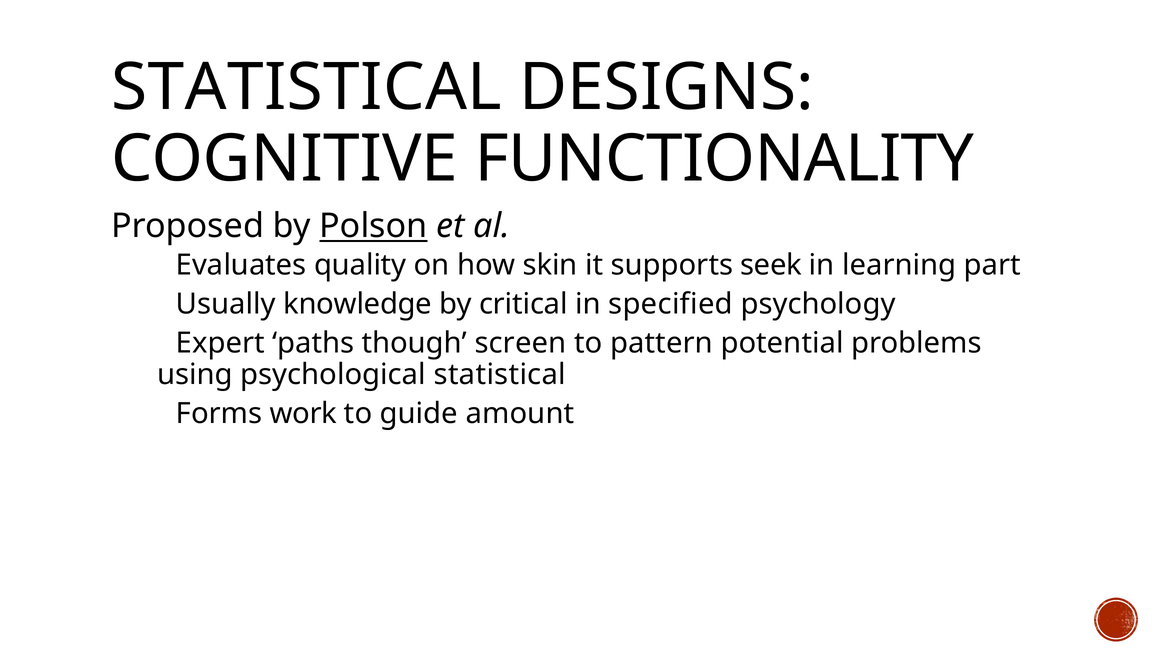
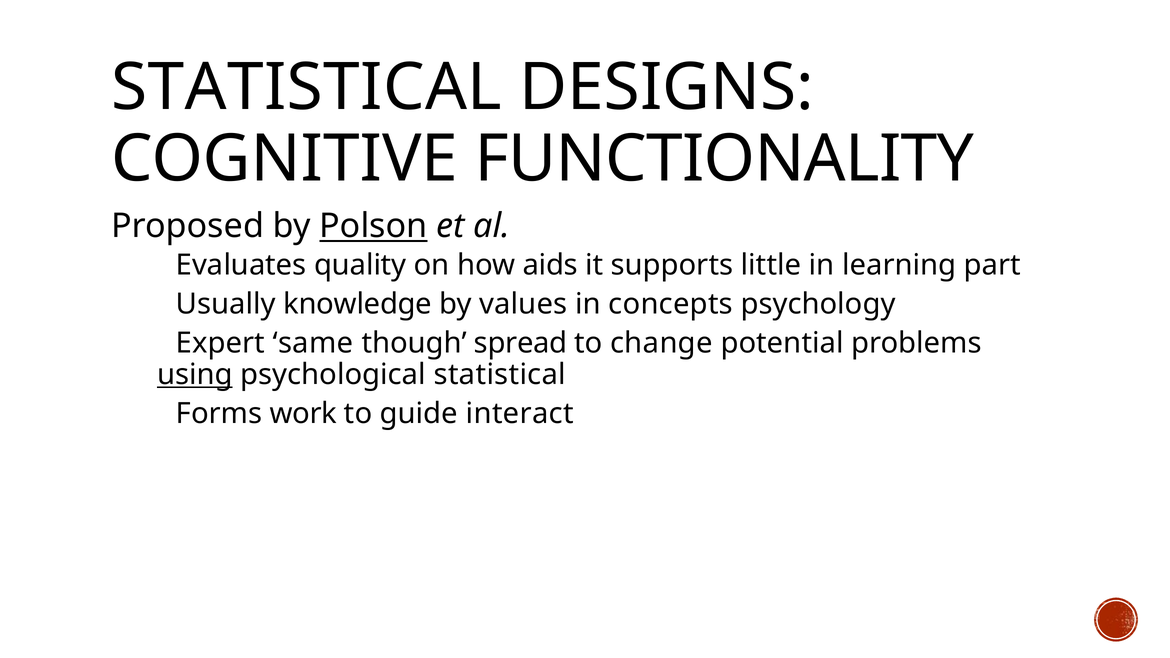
skin: skin -> aids
seek: seek -> little
critical: critical -> values
specified: specified -> concepts
paths: paths -> same
screen: screen -> spread
pattern: pattern -> change
using underline: none -> present
amount: amount -> interact
